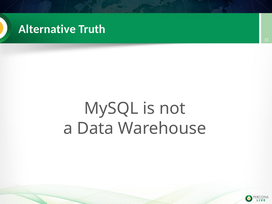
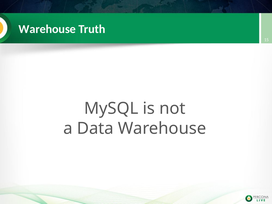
Alternative at (47, 29): Alternative -> Warehouse
